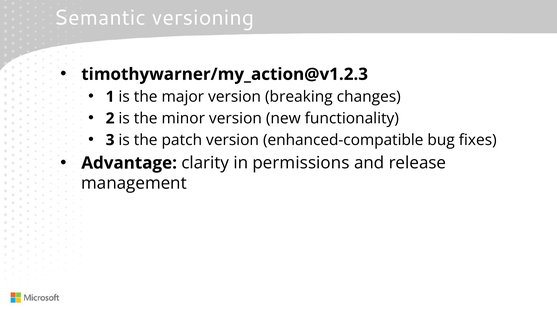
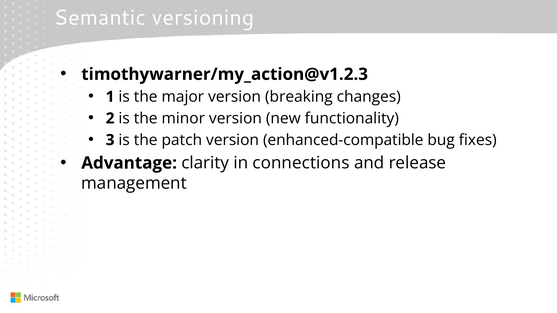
permissions: permissions -> connections
